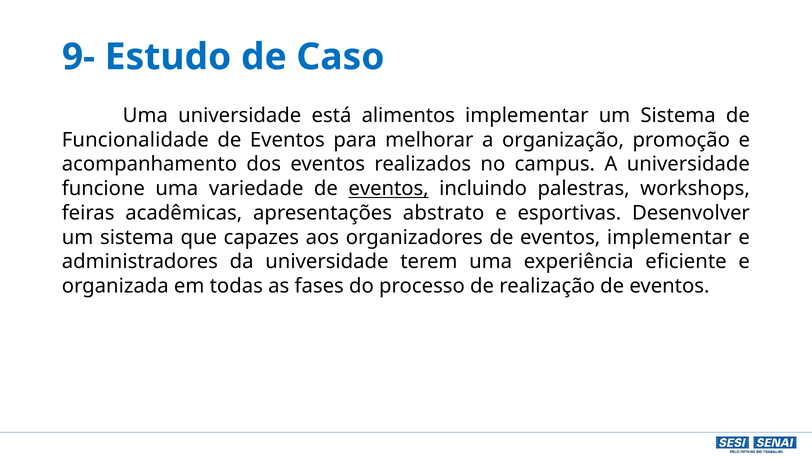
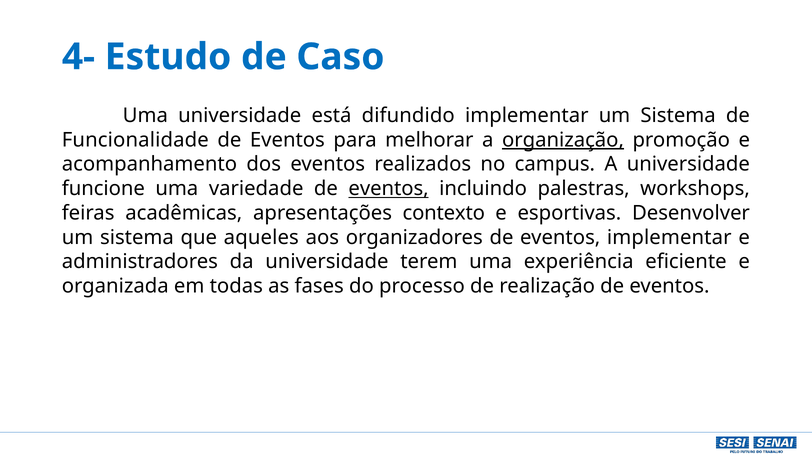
9-: 9- -> 4-
alimentos: alimentos -> difundido
organização underline: none -> present
abstrato: abstrato -> contexto
capazes: capazes -> aqueles
